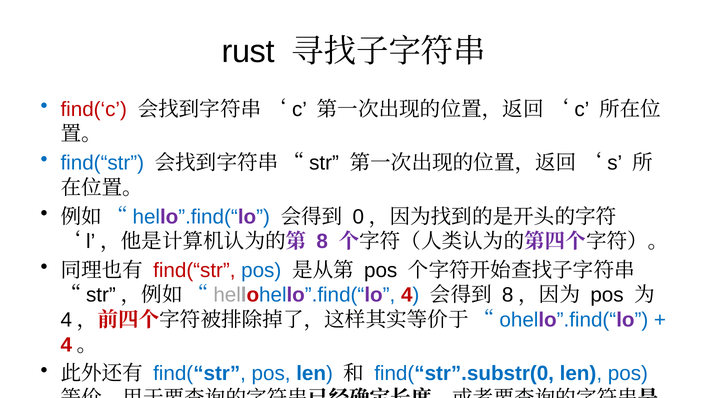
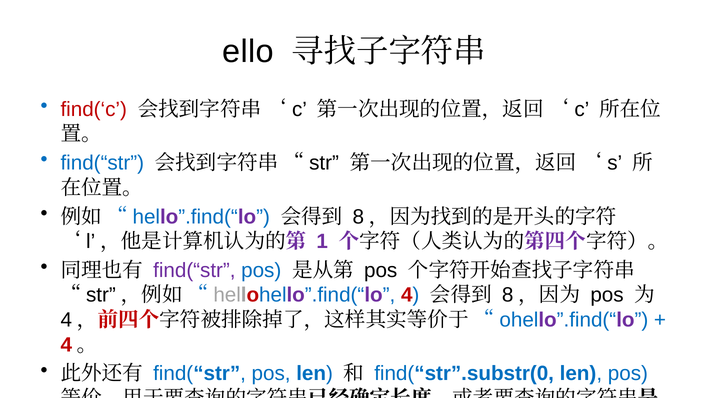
rust: rust -> ello
0 at (358, 217): 0 -> 8
8 at (322, 242): 8 -> 1
find(“str at (194, 271) colour: red -> purple
